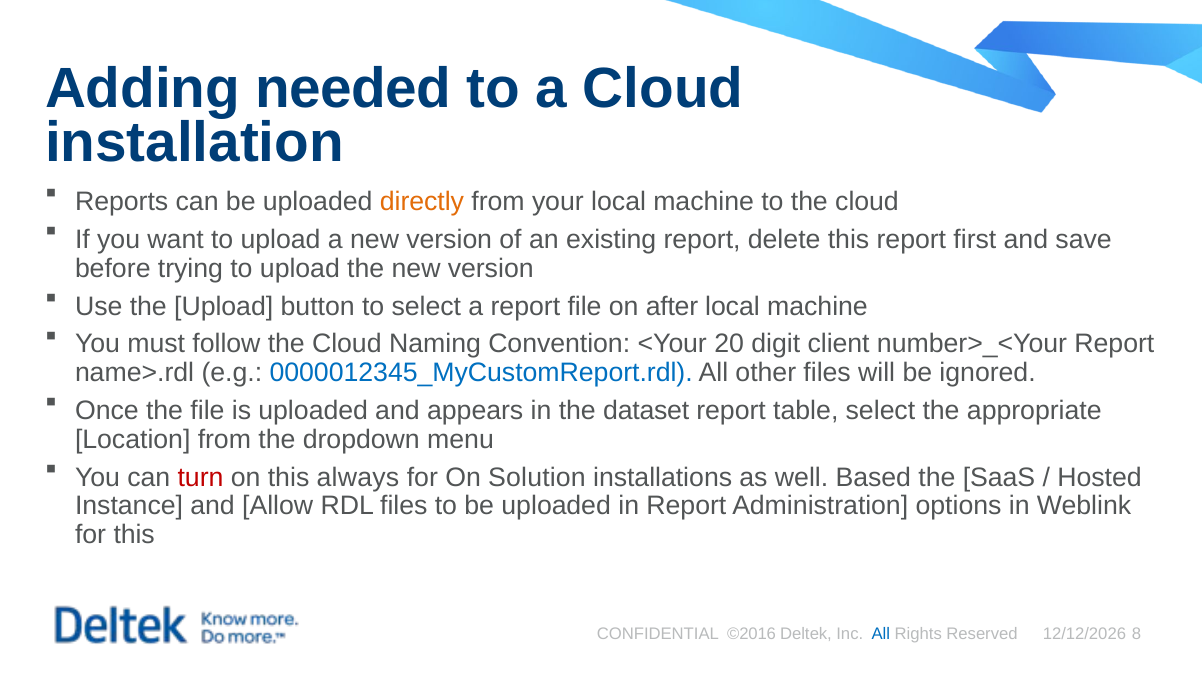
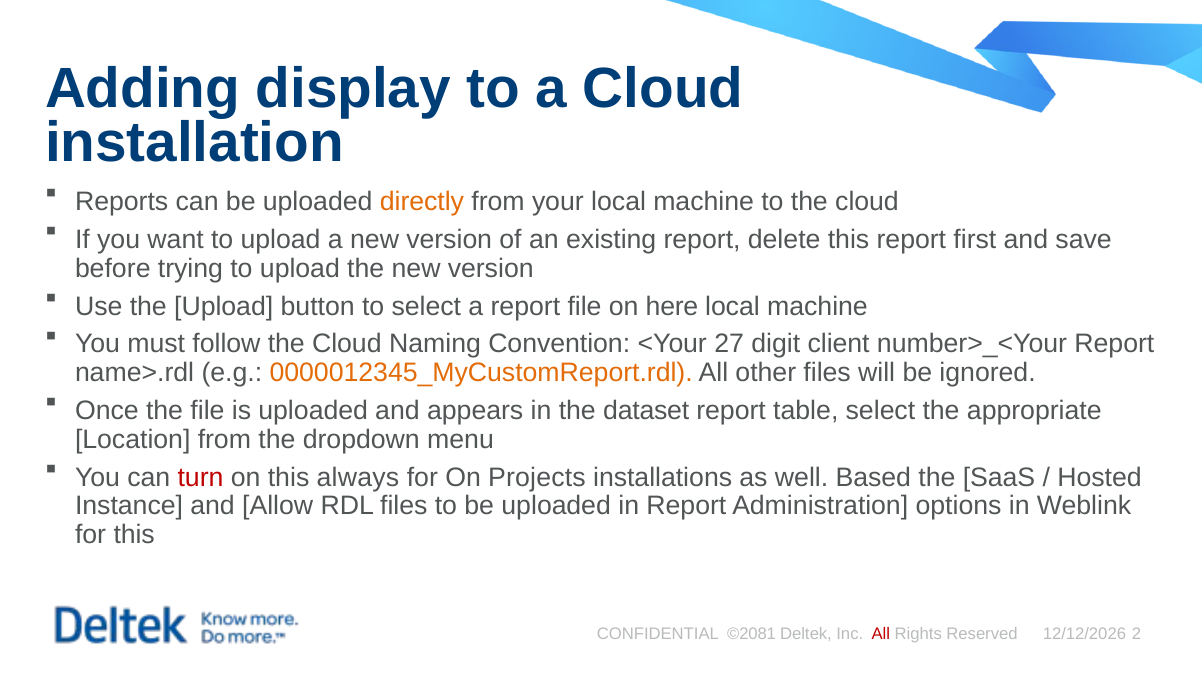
needed: needed -> display
after: after -> here
20: 20 -> 27
0000012345_MyCustomReport.rdl colour: blue -> orange
Solution: Solution -> Projects
©2016: ©2016 -> ©2081
All at (881, 634) colour: blue -> red
8: 8 -> 2
